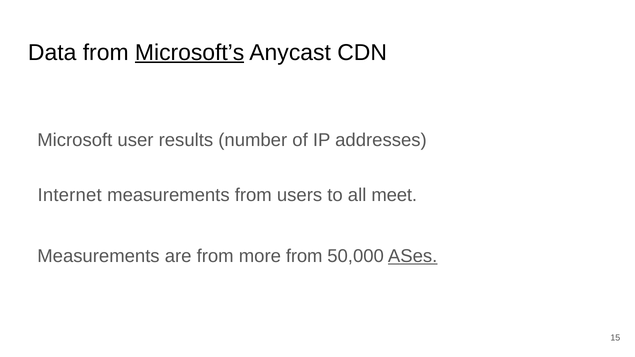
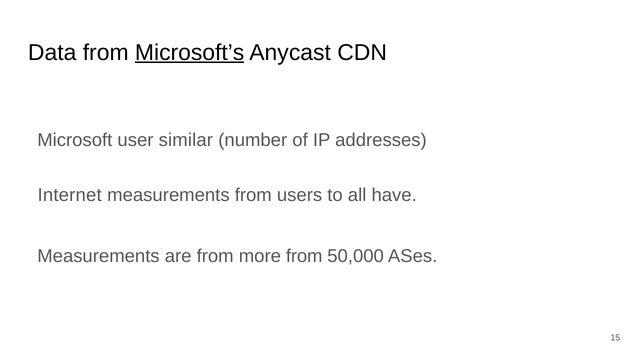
results: results -> similar
meet: meet -> have
ASes underline: present -> none
